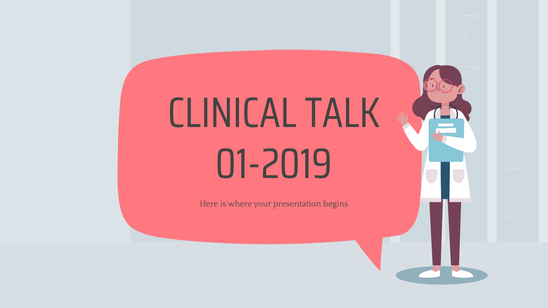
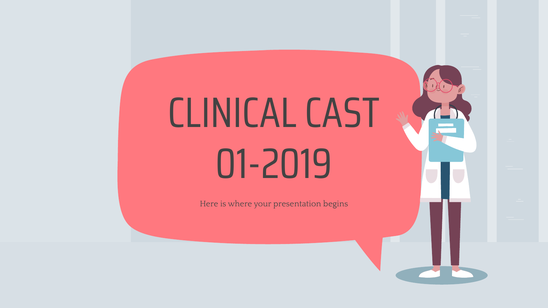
TALK: TALK -> CAST
